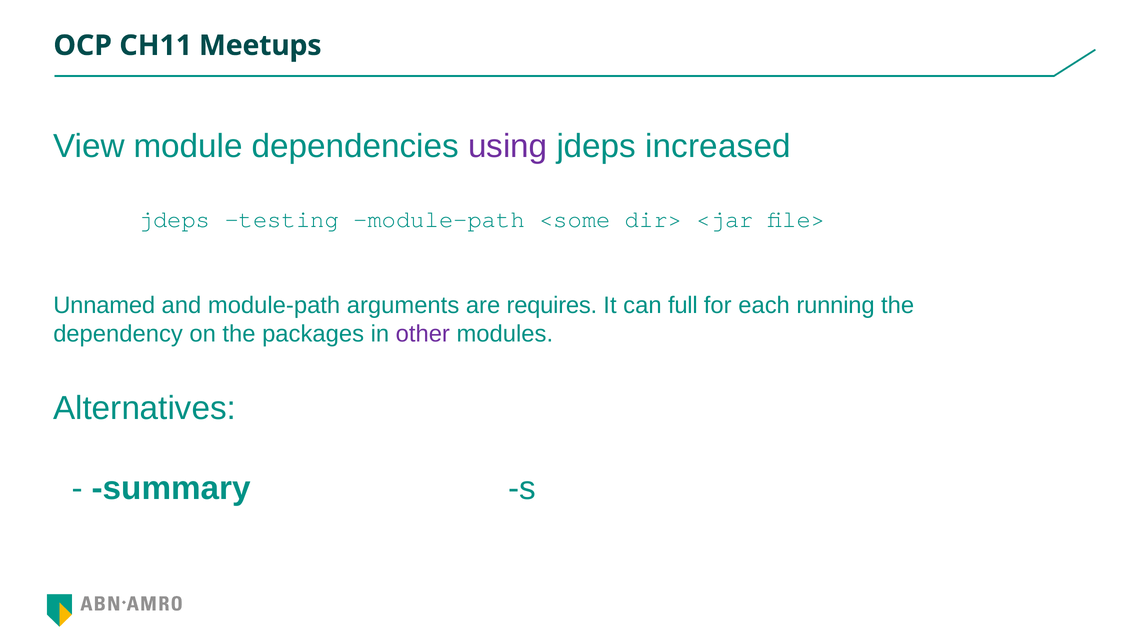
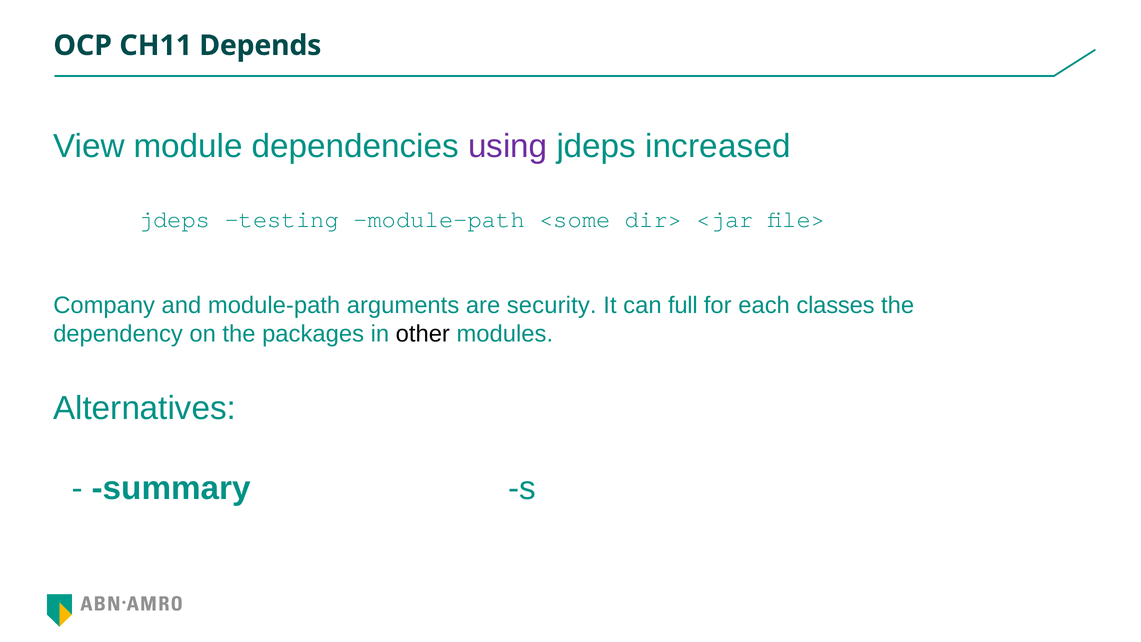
Meetups: Meetups -> Depends
Unnamed: Unnamed -> Company
requires: requires -> security
running: running -> classes
other colour: purple -> black
